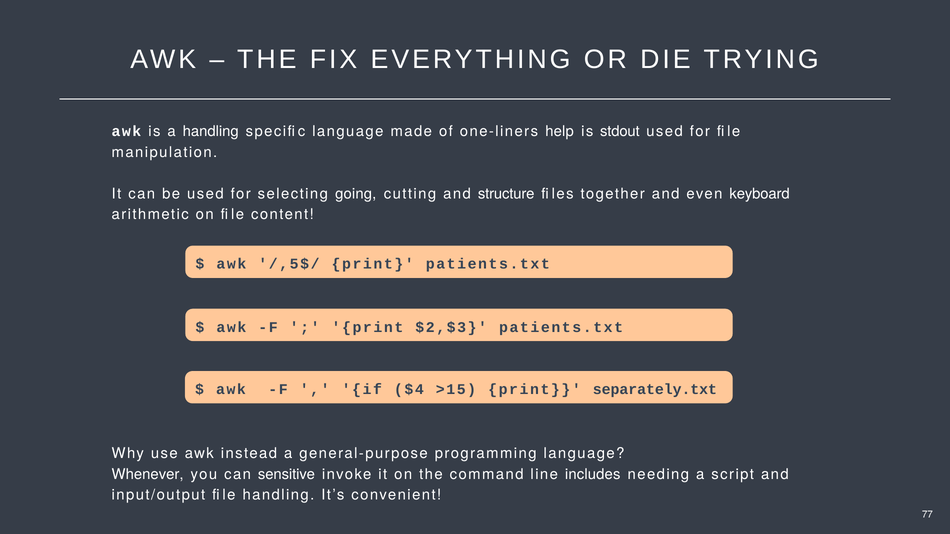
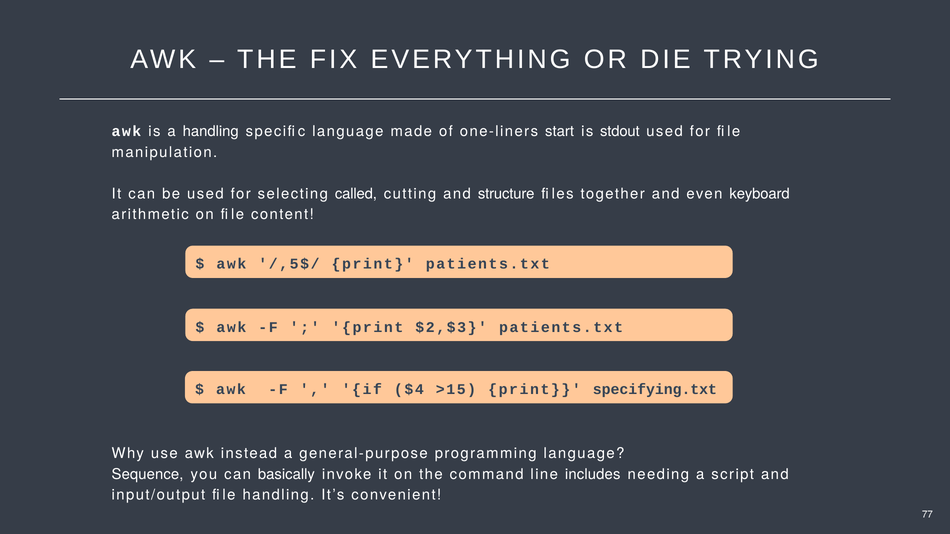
help: help -> start
going: going -> called
separately.txt: separately.txt -> specifying.txt
Whenever: Whenever -> Sequence
sensitive: sensitive -> basically
